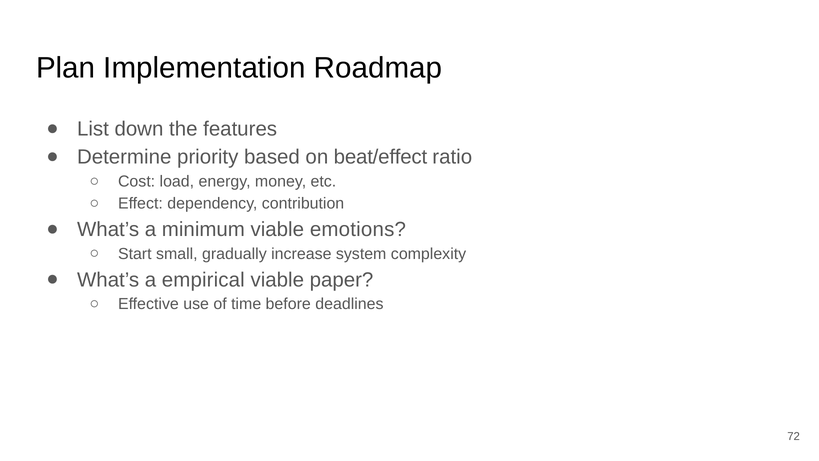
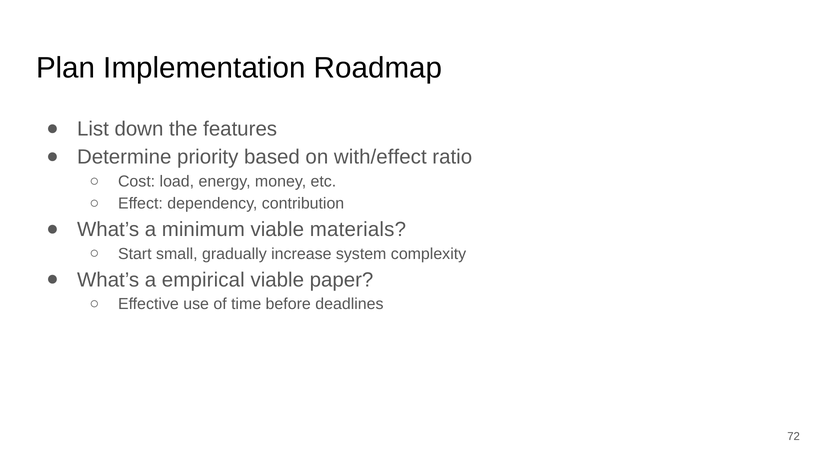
beat/effect: beat/effect -> with/effect
emotions: emotions -> materials
